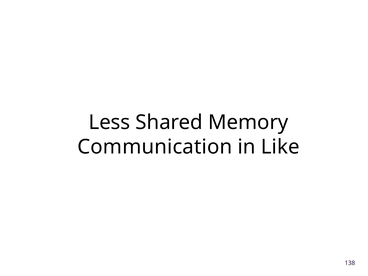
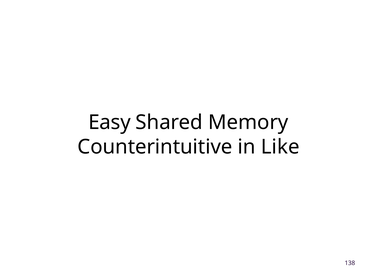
Less: Less -> Easy
Communication: Communication -> Counterintuitive
